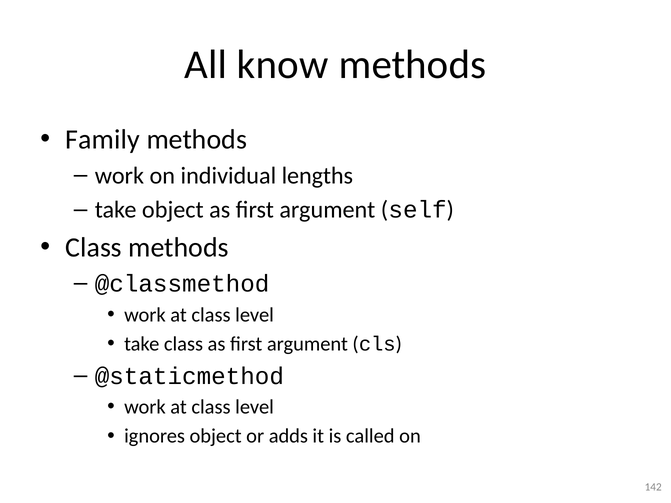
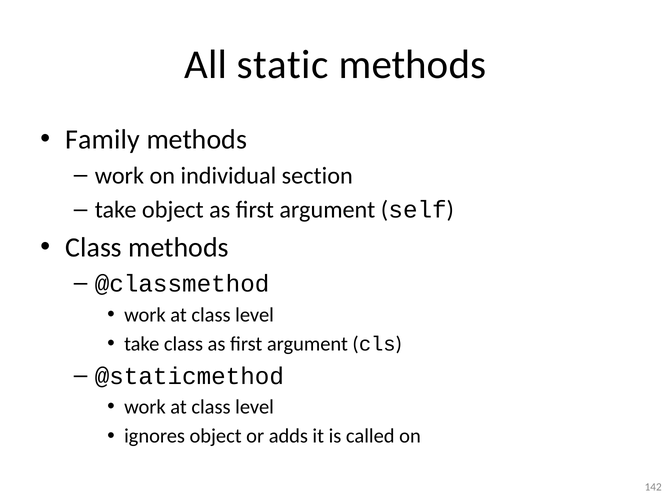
know: know -> static
lengths: lengths -> section
